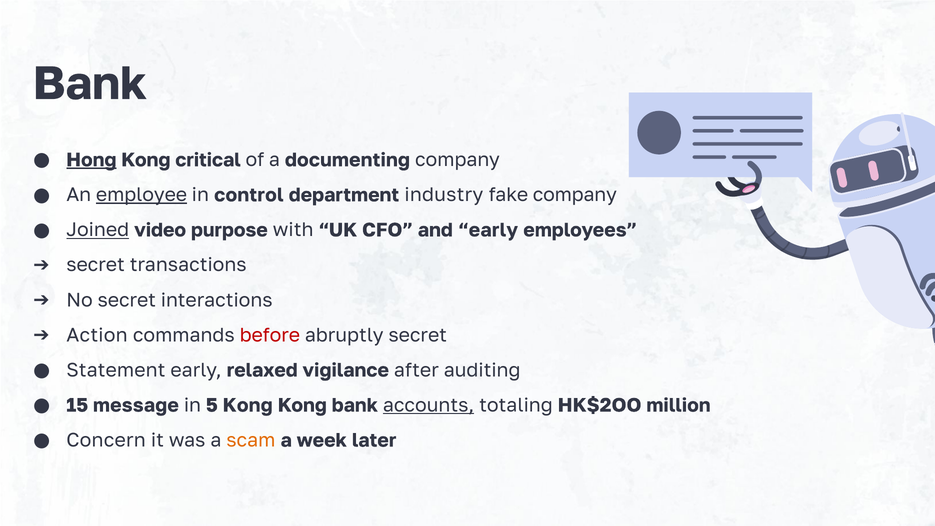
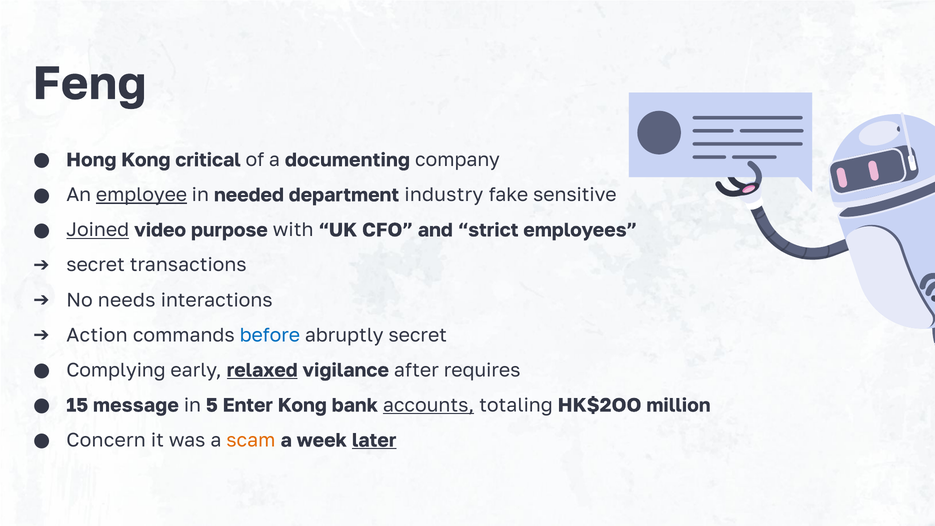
Bank at (90, 84): Bank -> Feng
Hong underline: present -> none
control: control -> needed
fake company: company -> sensitive
and early: early -> strict
No secret: secret -> needs
before colour: red -> blue
Statement: Statement -> Complying
relaxed underline: none -> present
auditing: auditing -> requires
5 Kong: Kong -> Enter
later underline: none -> present
